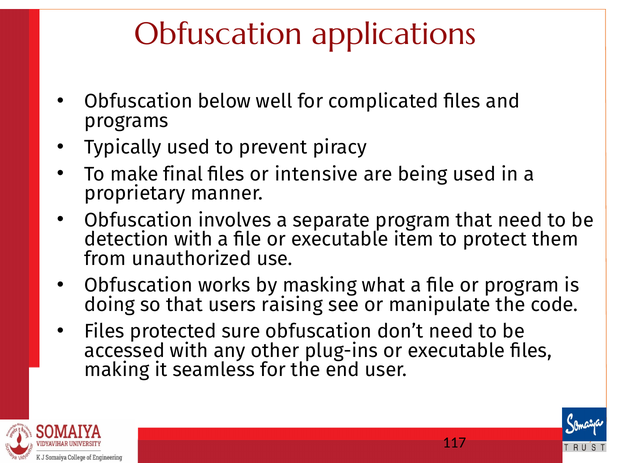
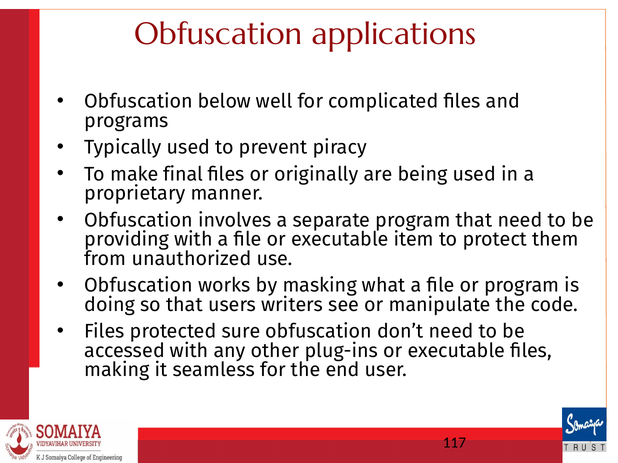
intensive: intensive -> originally
detection: detection -> providing
raising: raising -> writers
